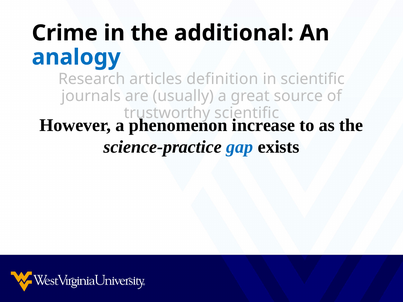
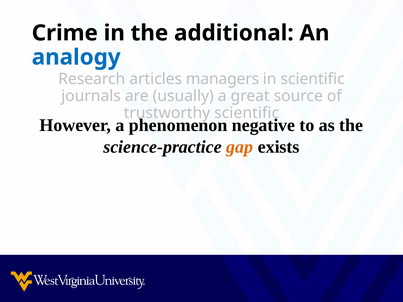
definition: definition -> managers
increase: increase -> negative
gap colour: blue -> orange
